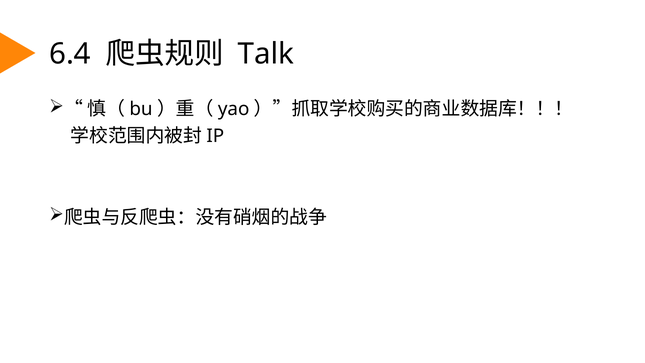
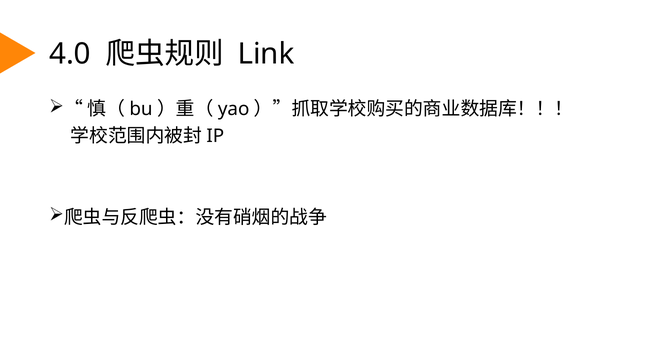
6.4: 6.4 -> 4.0
Talk: Talk -> Link
